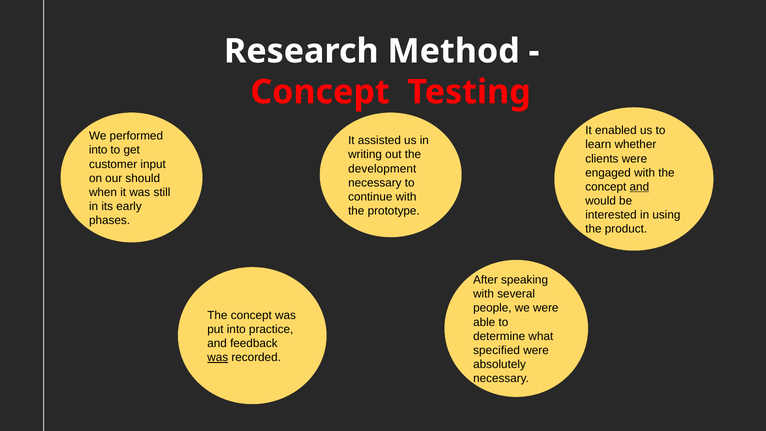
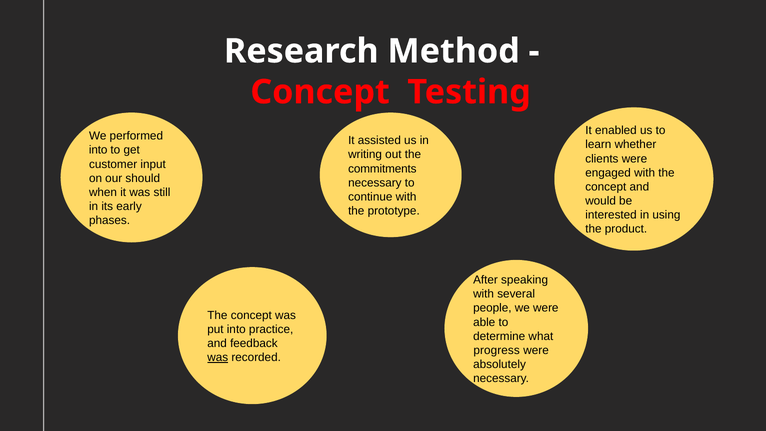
development: development -> commitments
and at (639, 187) underline: present -> none
specified: specified -> progress
